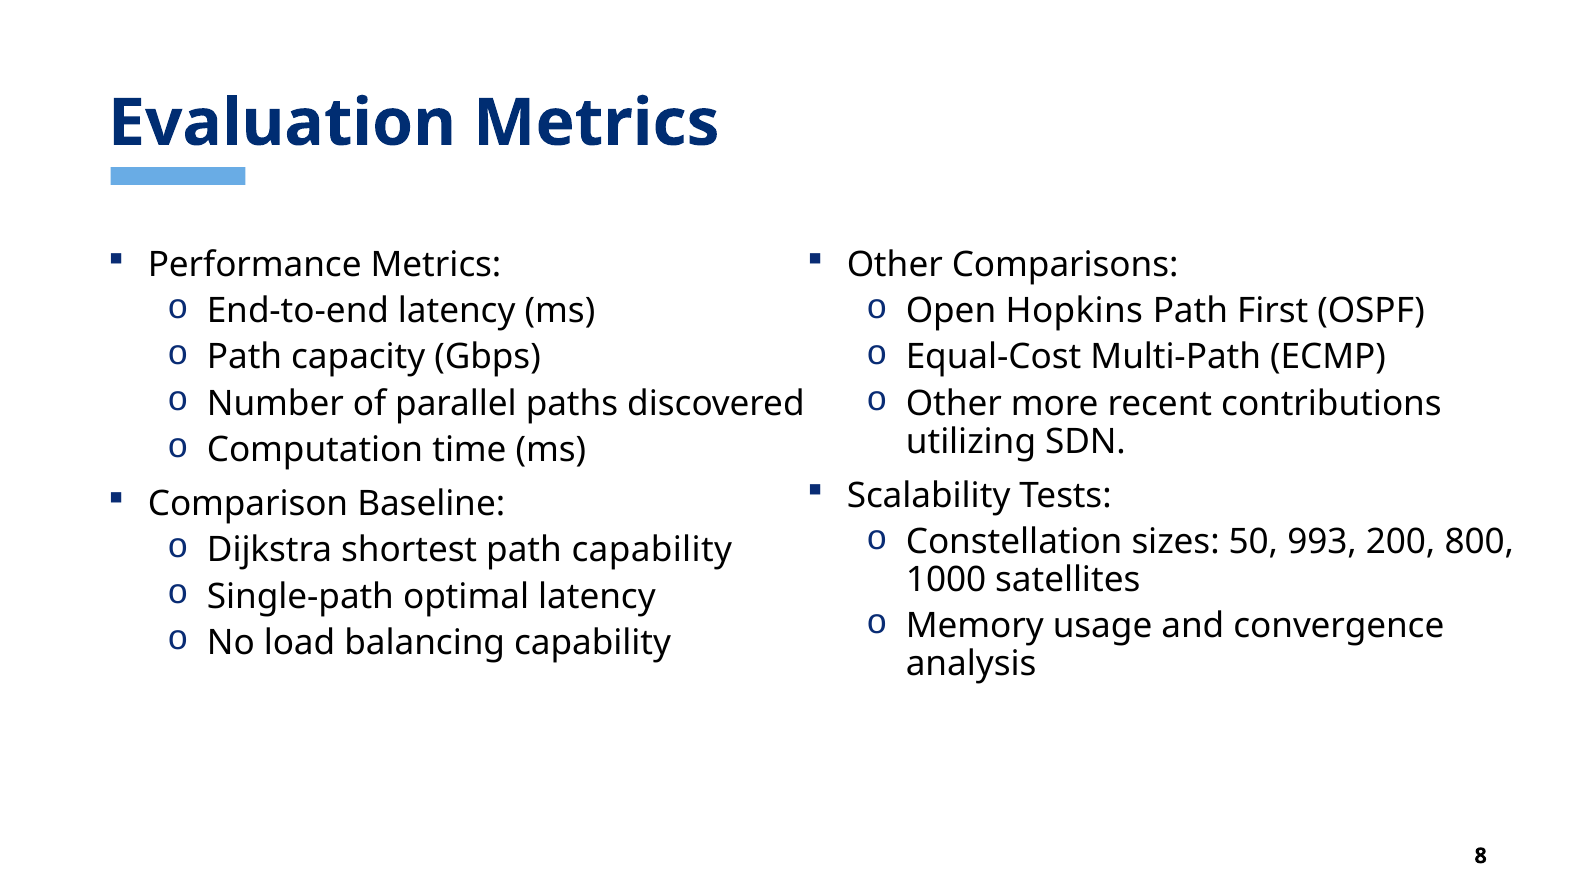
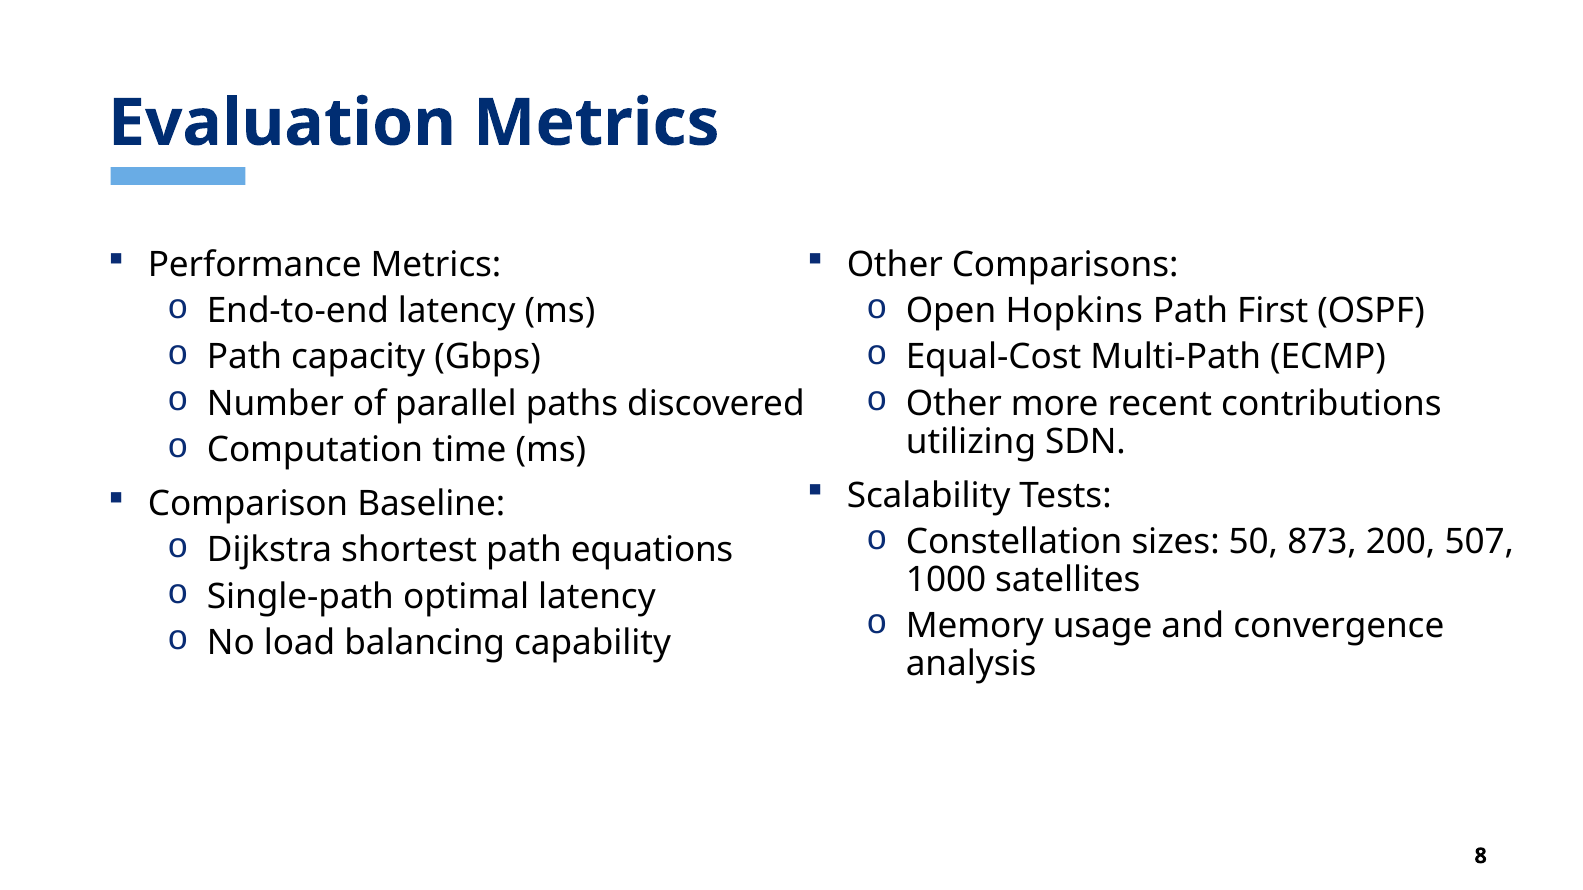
993: 993 -> 873
800: 800 -> 507
path capability: capability -> equations
